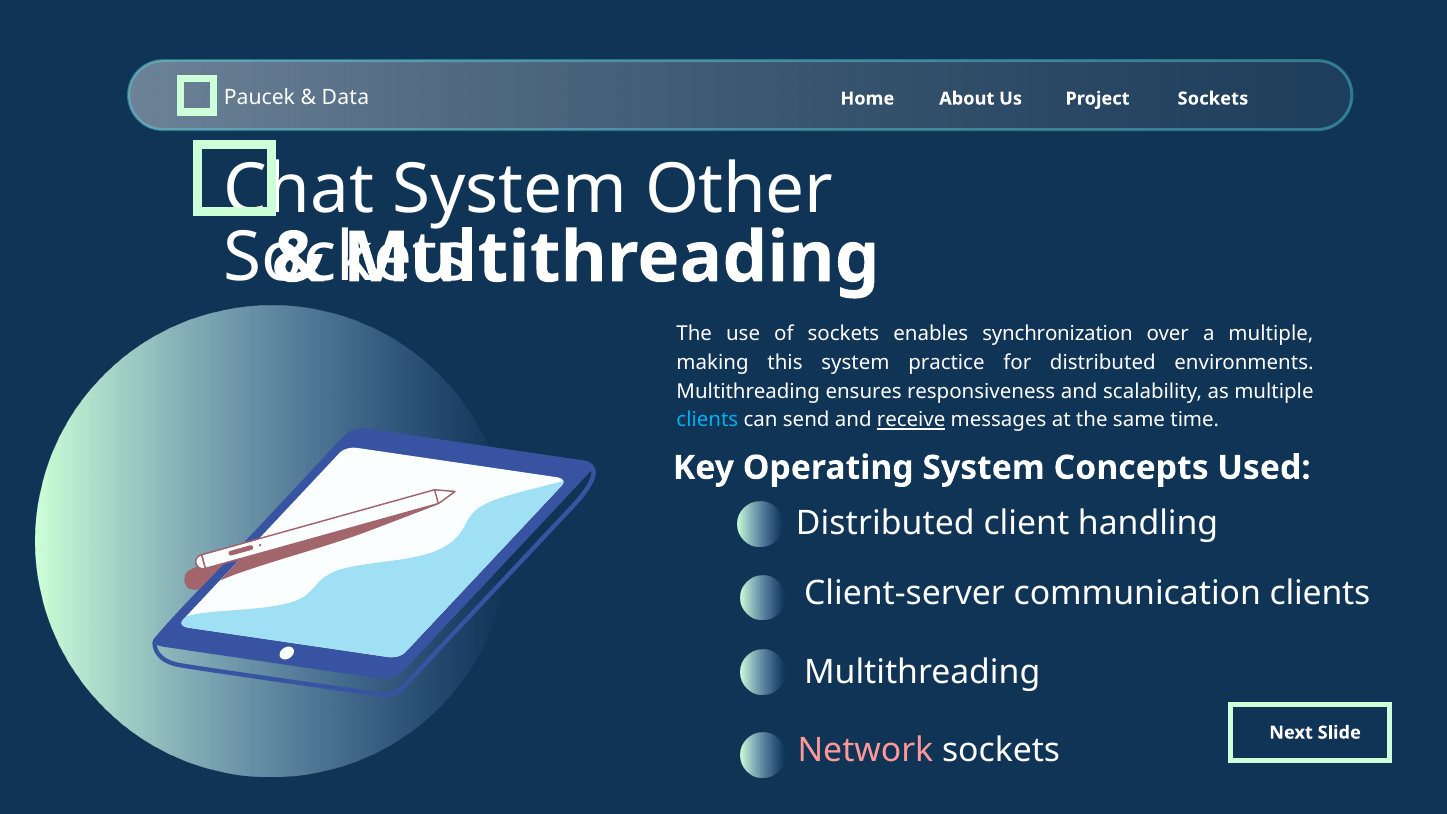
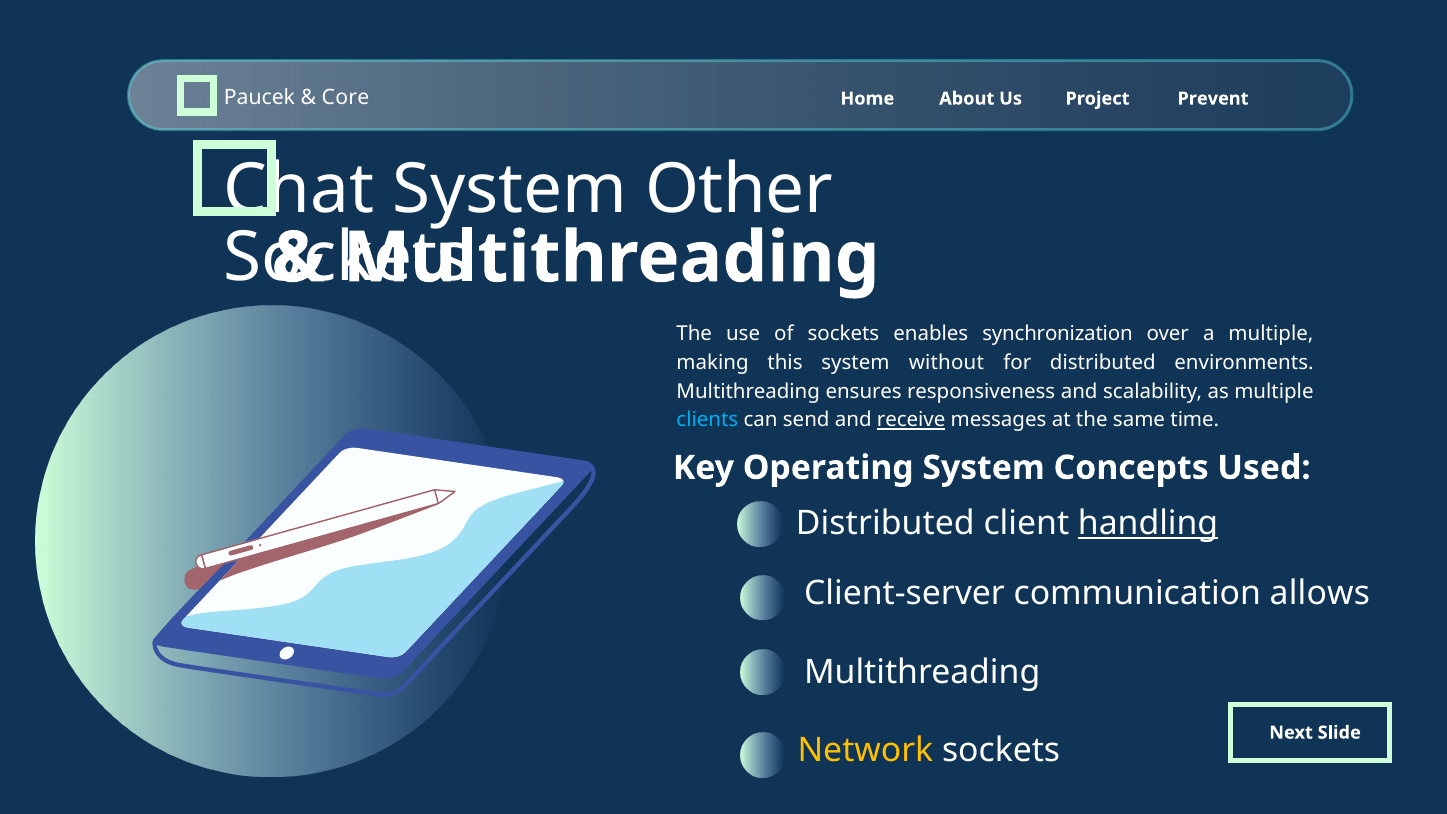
Data: Data -> Core
Project Sockets: Sockets -> Prevent
practice: practice -> without
handling underline: none -> present
communication clients: clients -> allows
Network colour: pink -> yellow
